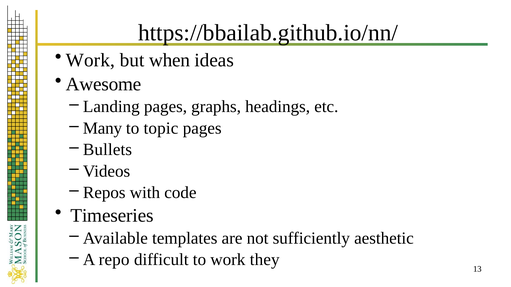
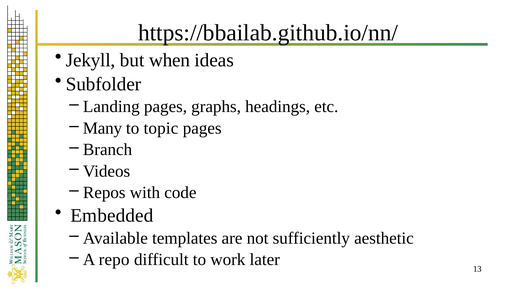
Work at (90, 60): Work -> Jekyll
Awesome: Awesome -> Subfolder
Bullets: Bullets -> Branch
Timeseries: Timeseries -> Embedded
they: they -> later
